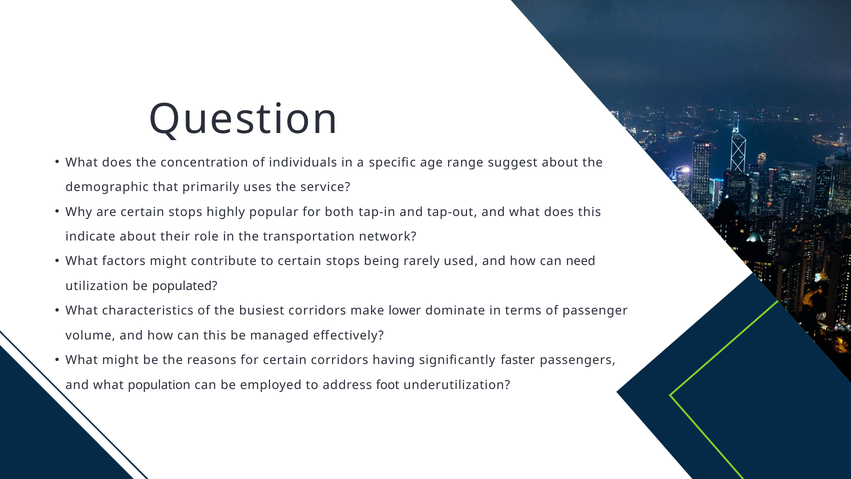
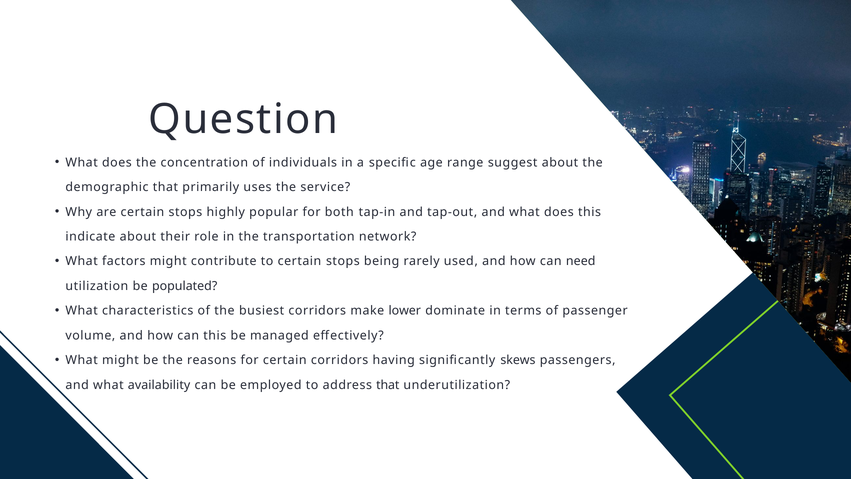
faster: faster -> skews
population: population -> availability
address foot: foot -> that
